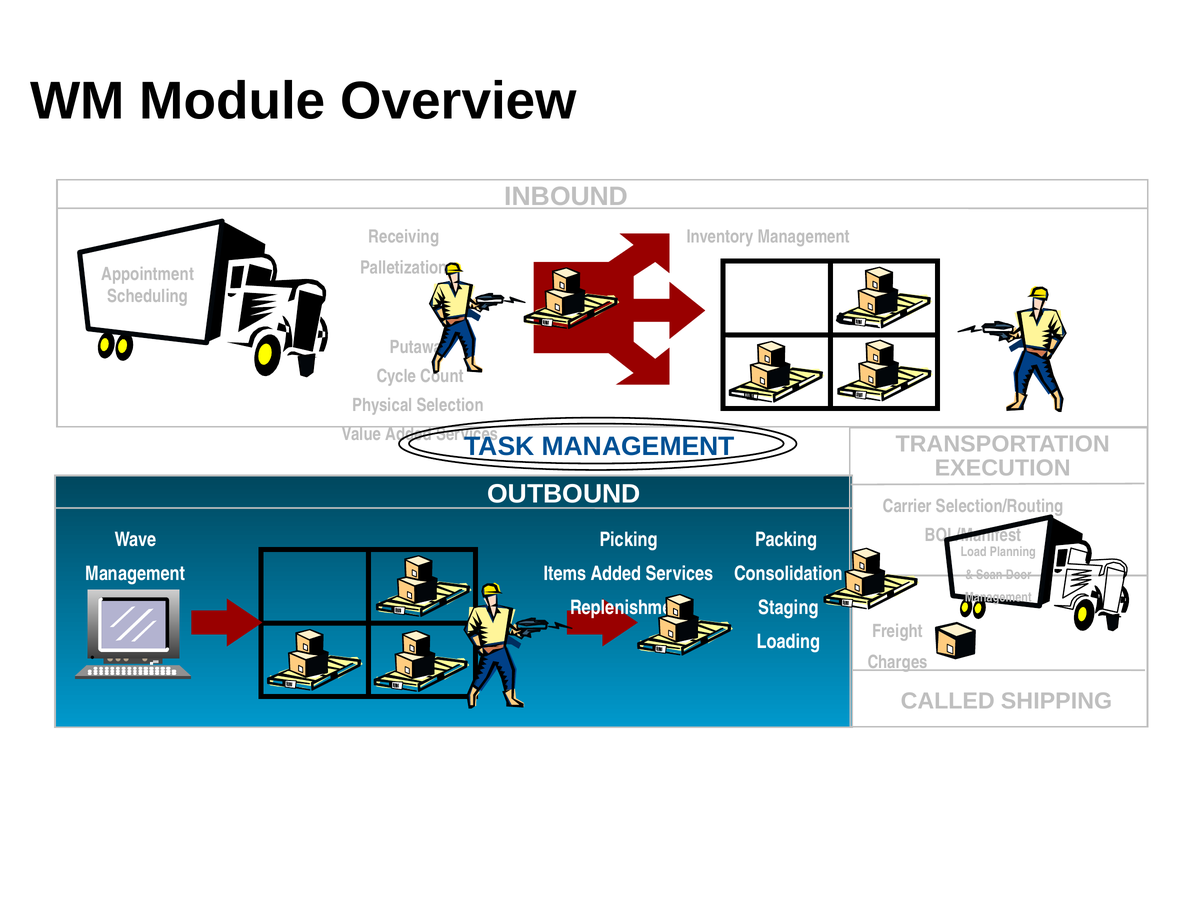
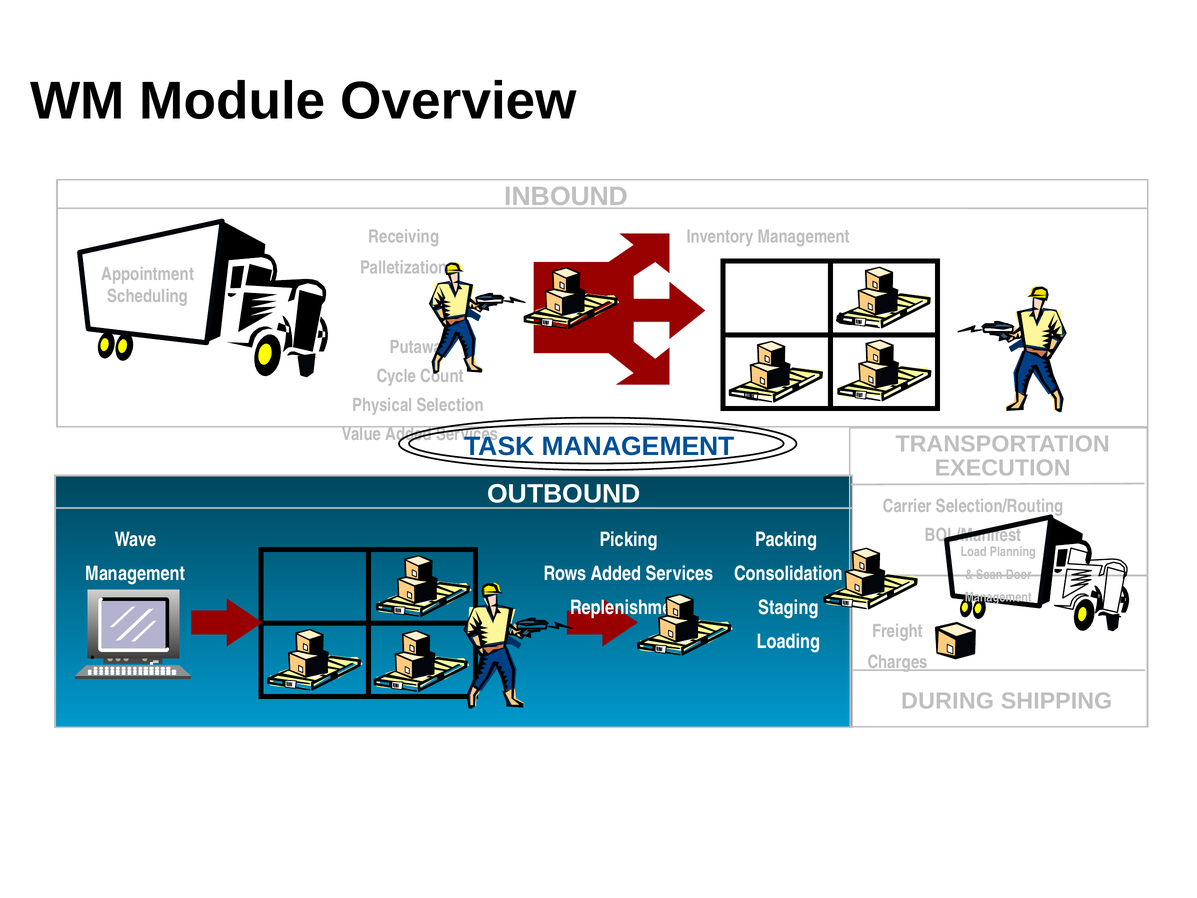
Items: Items -> Rows
CALLED: CALLED -> DURING
